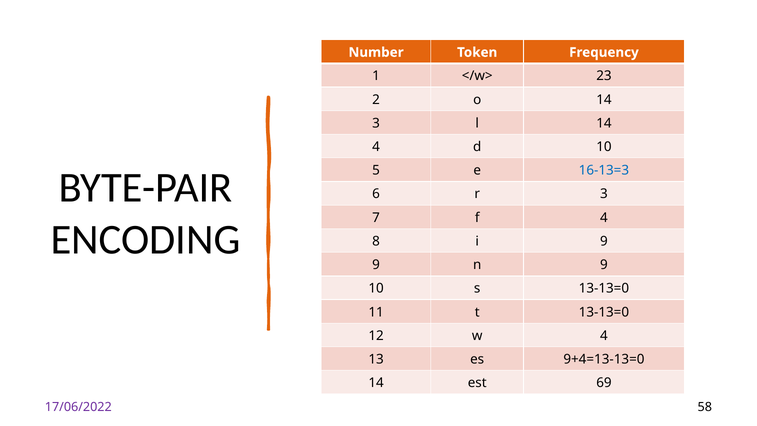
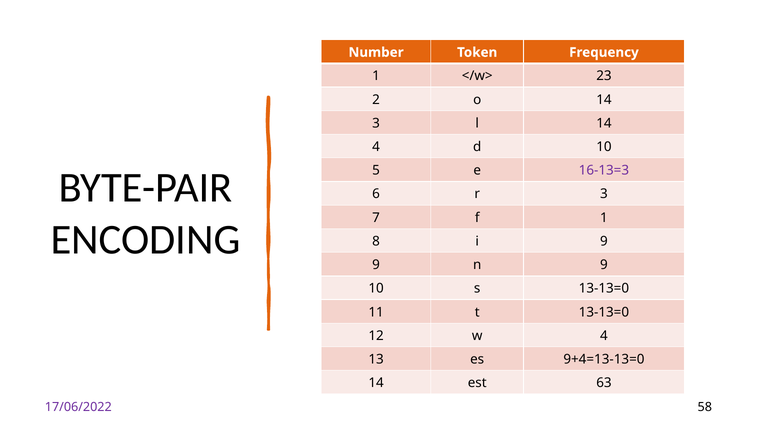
16-13=3 colour: blue -> purple
f 4: 4 -> 1
69: 69 -> 63
